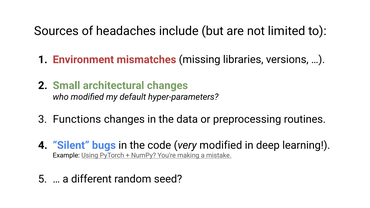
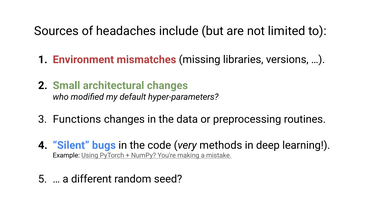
very modified: modified -> methods
